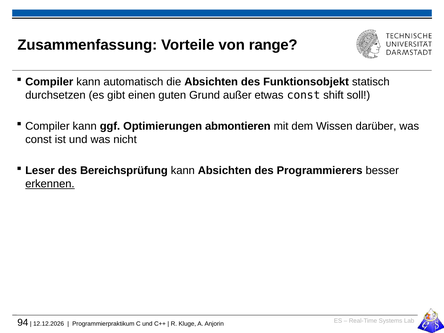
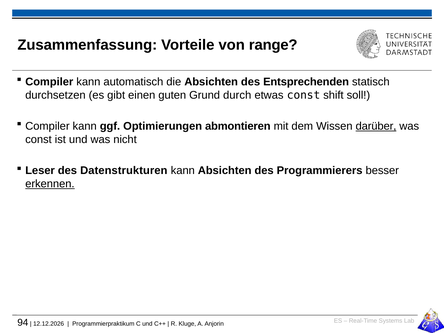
Funktionsobjekt: Funktionsobjekt -> Entsprechenden
außer: außer -> durch
darüber underline: none -> present
Bereichsprüfung: Bereichsprüfung -> Datenstrukturen
